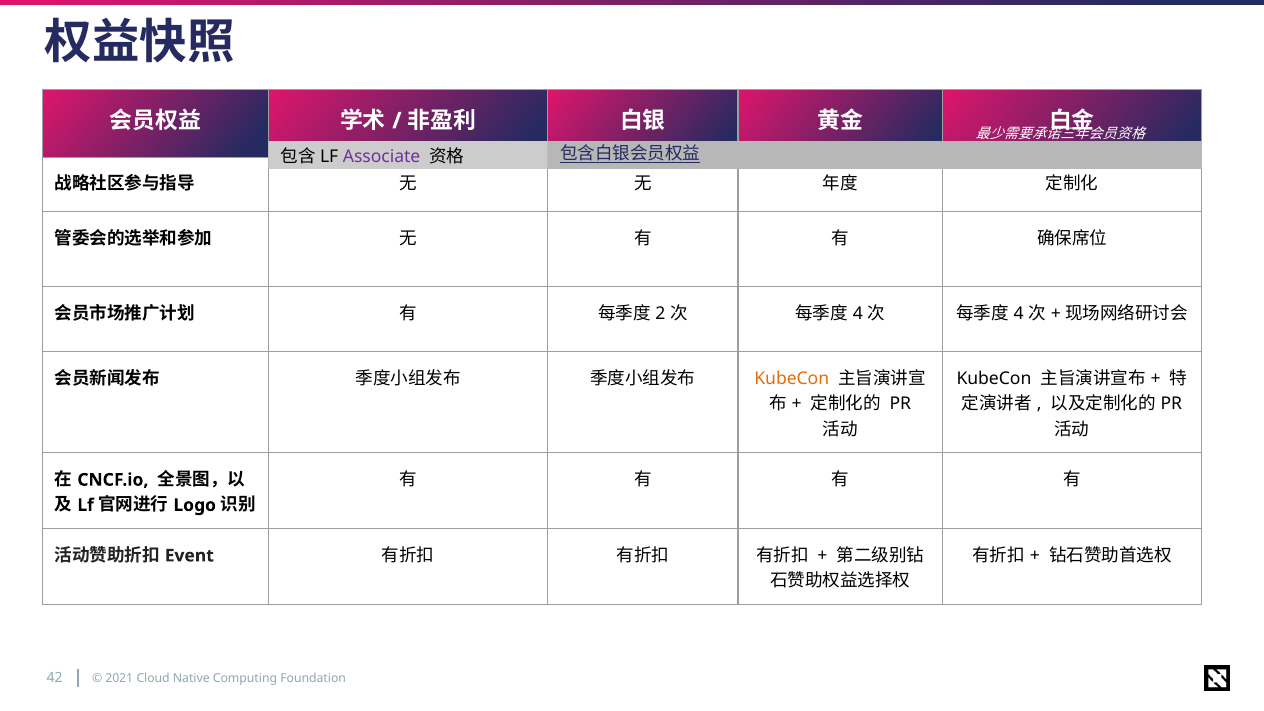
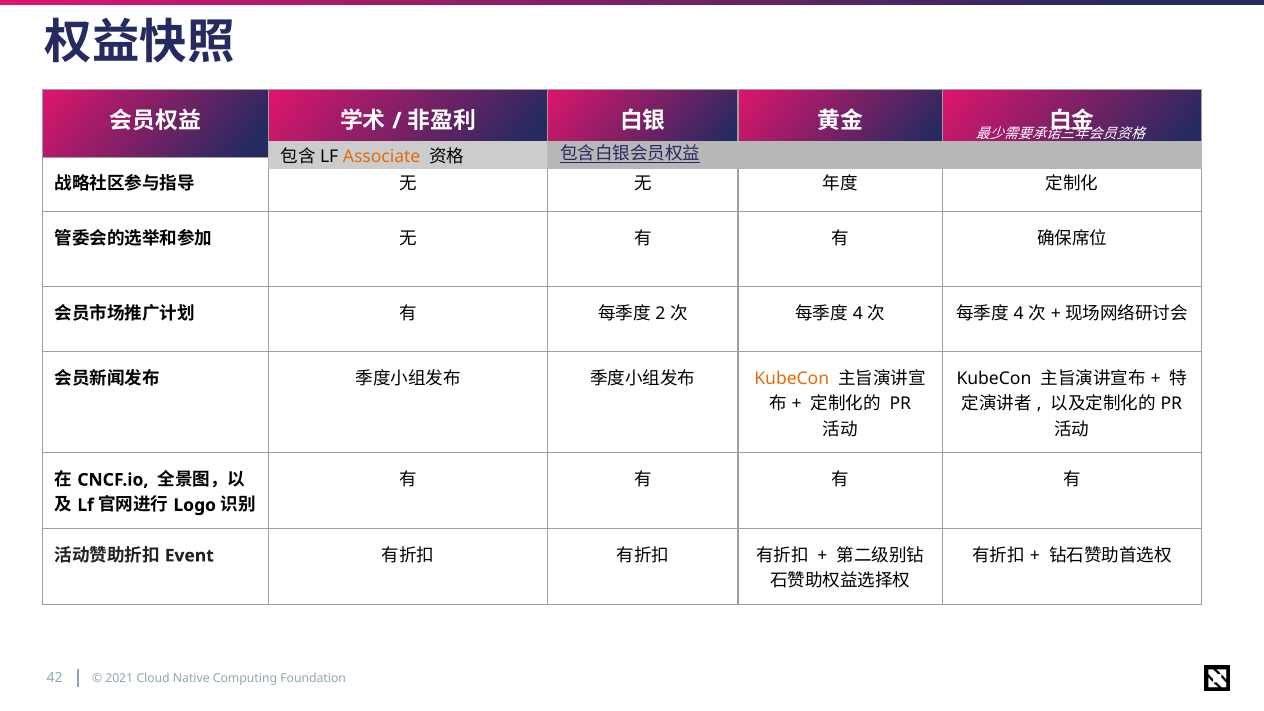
Associate colour: purple -> orange
